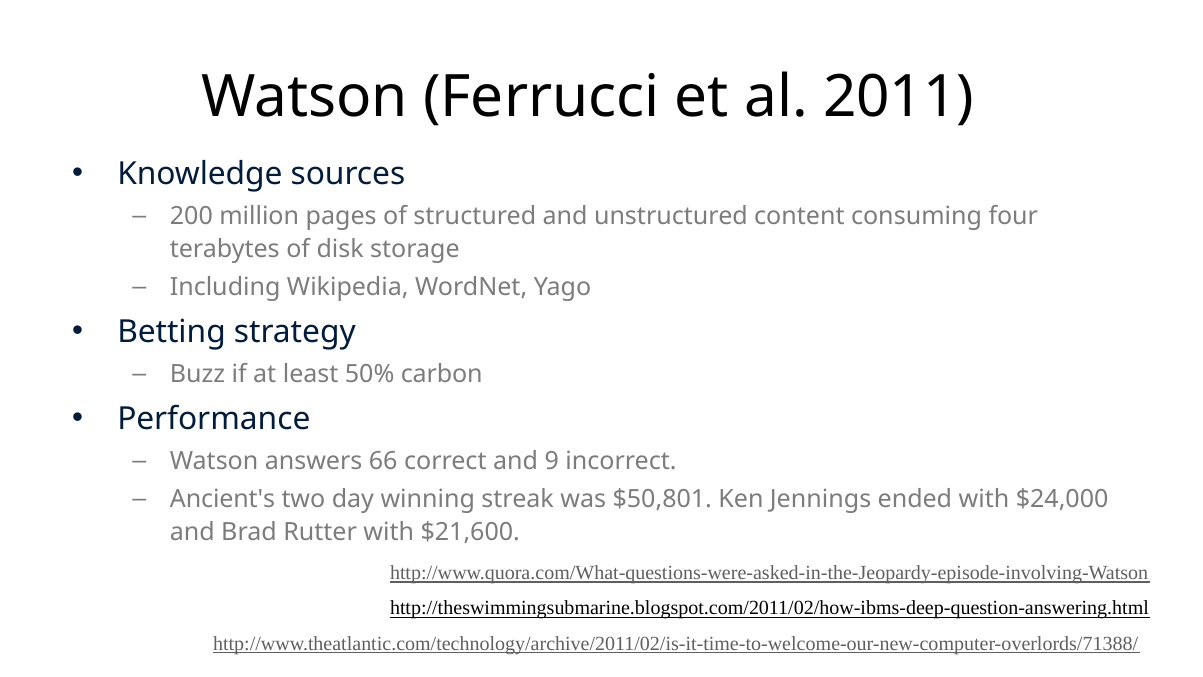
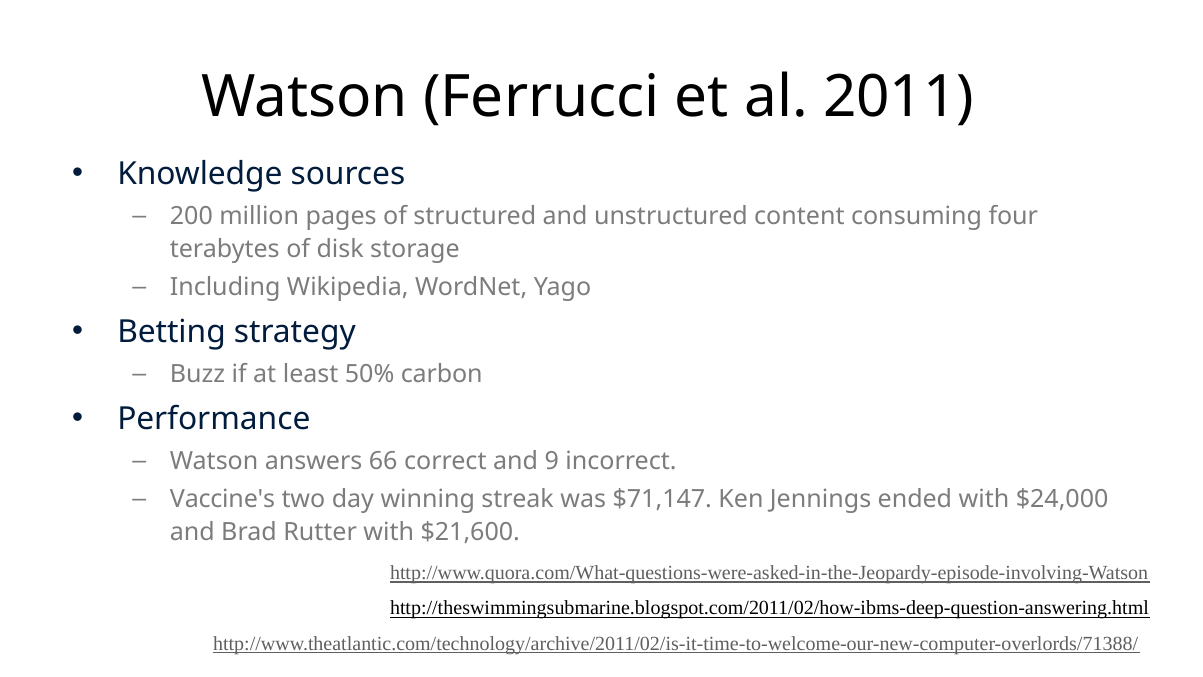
Ancient's: Ancient's -> Vaccine's
$50,801: $50,801 -> $71,147
